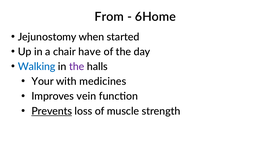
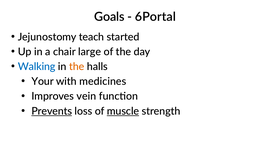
From: From -> Goals
6Home: 6Home -> 6Portal
when: when -> teach
have: have -> large
the at (77, 66) colour: purple -> orange
muscle underline: none -> present
